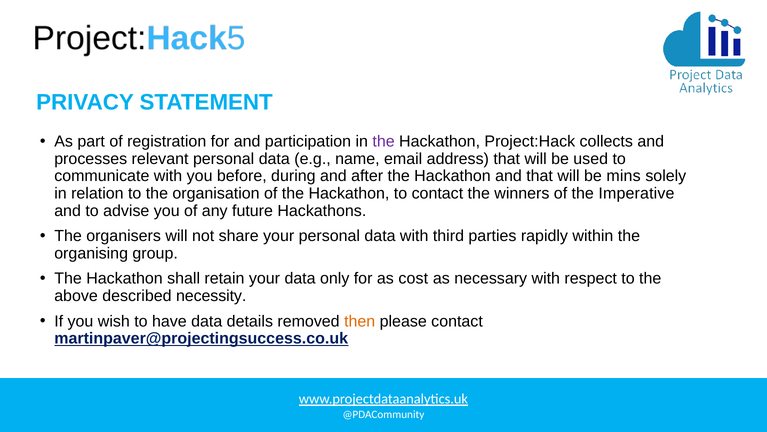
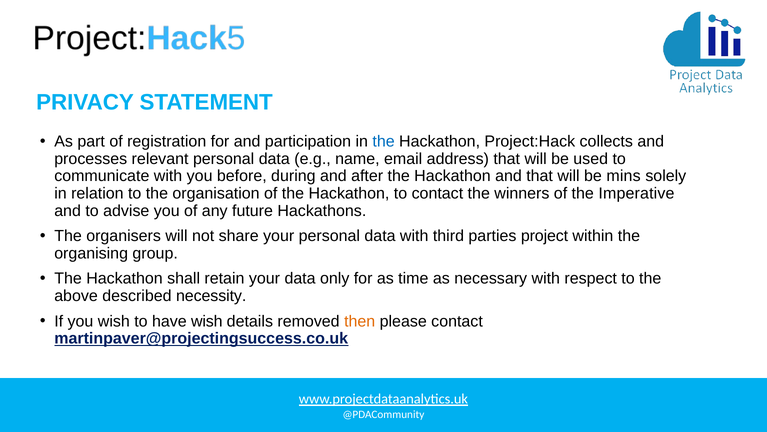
the at (384, 141) colour: purple -> blue
rapidly: rapidly -> project
cost: cost -> time
have data: data -> wish
